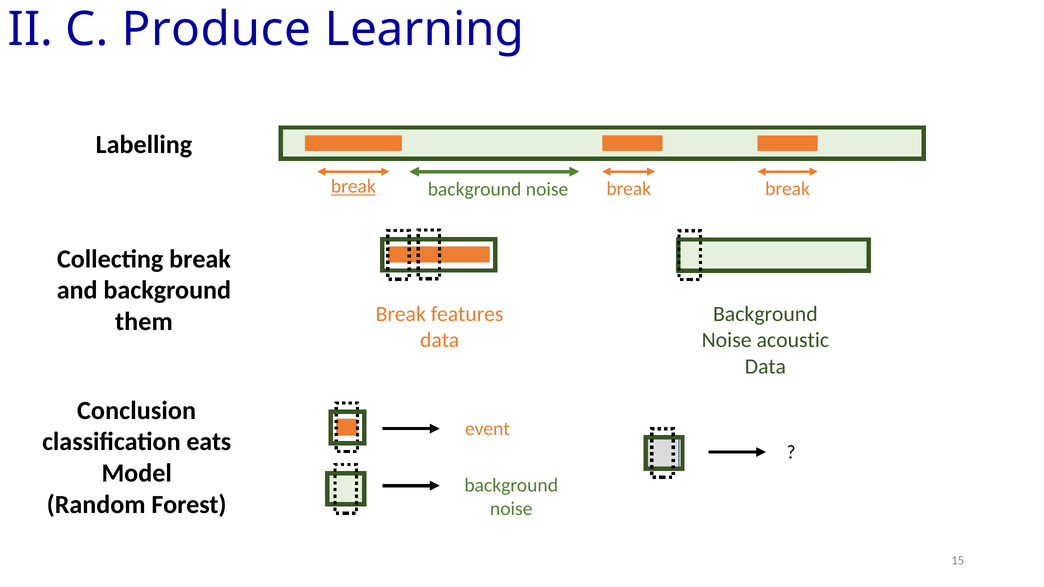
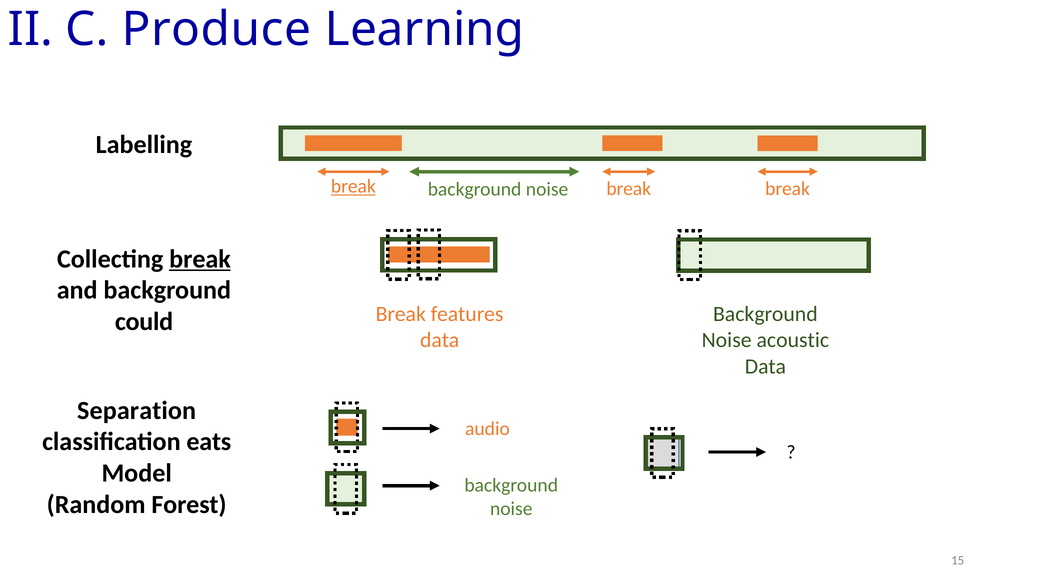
break at (200, 259) underline: none -> present
them: them -> could
Conclusion: Conclusion -> Separation
event: event -> audio
